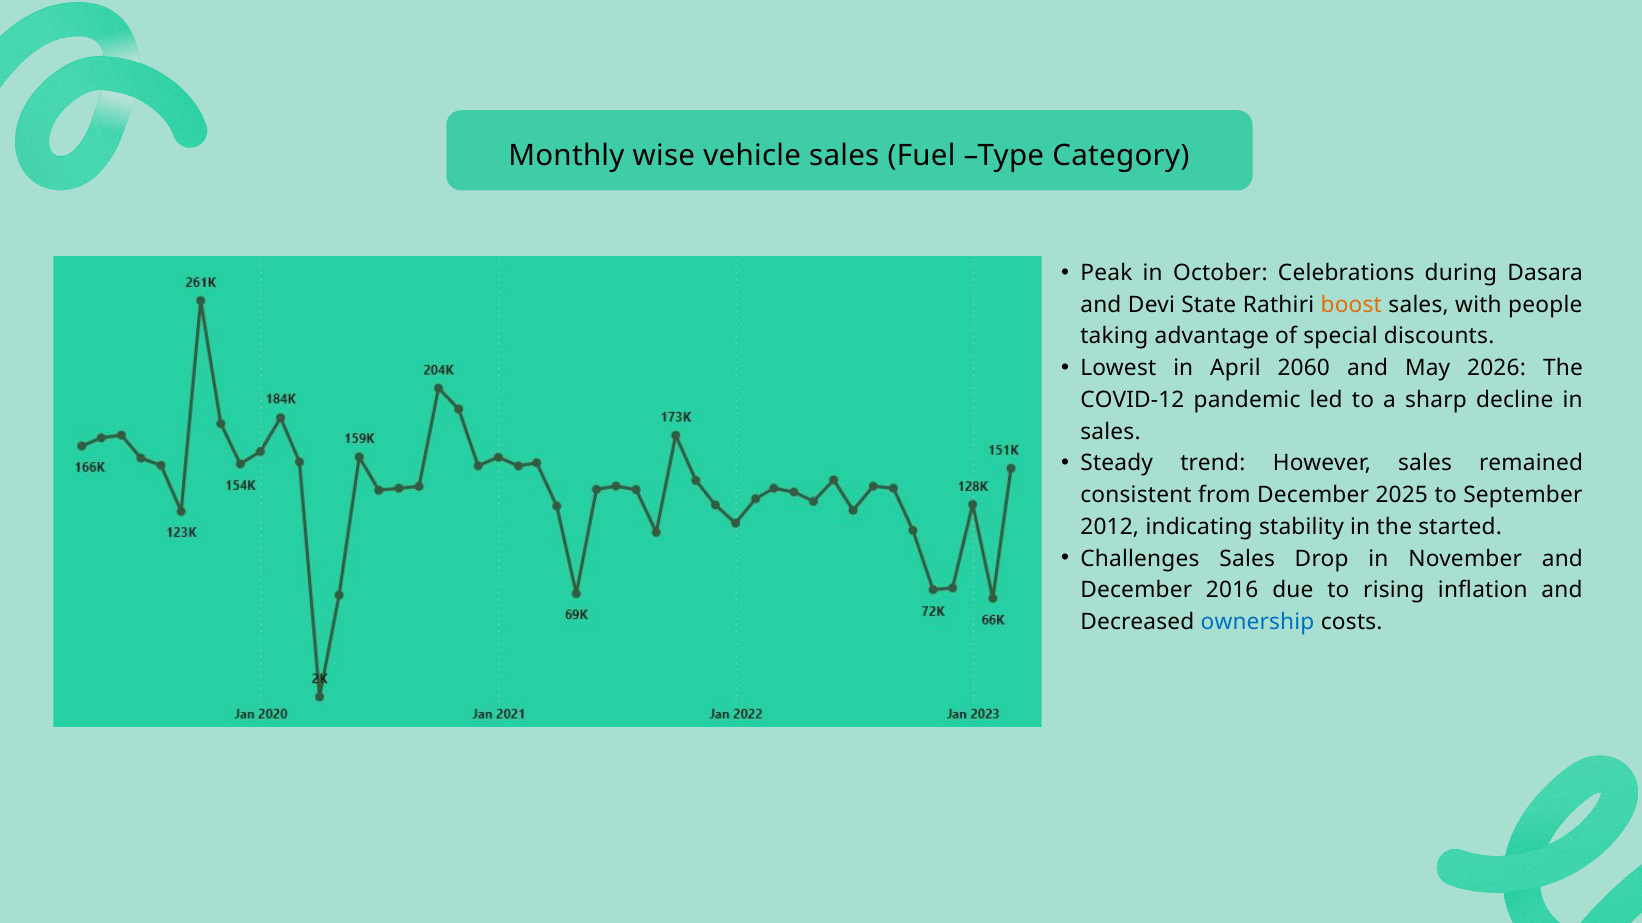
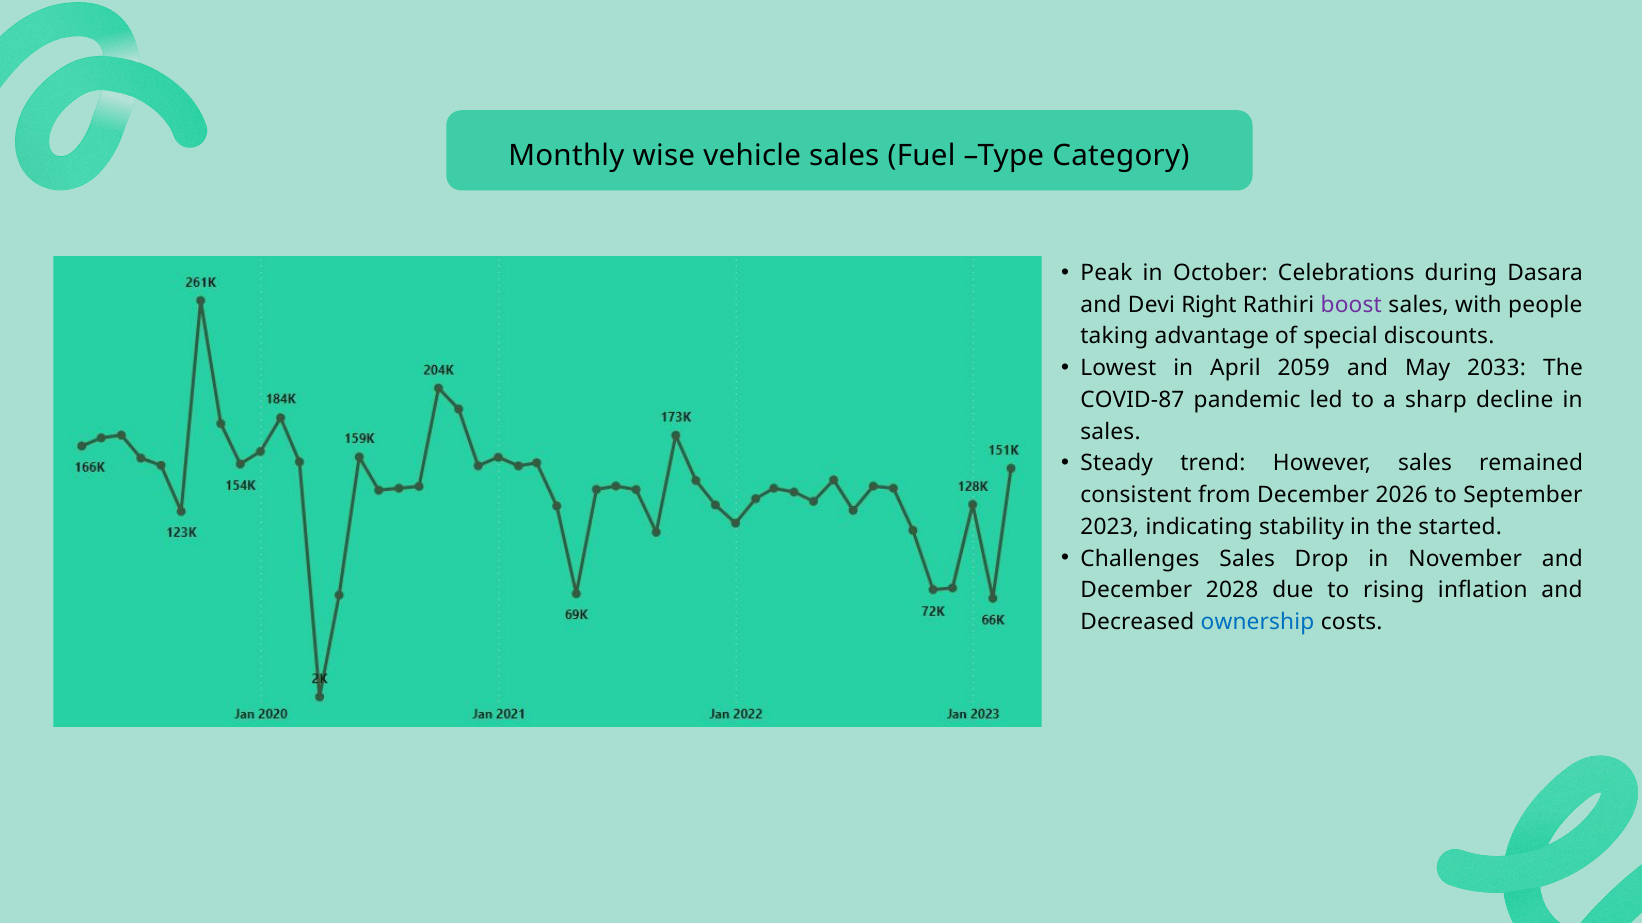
State: State -> Right
boost colour: orange -> purple
2060: 2060 -> 2059
2026: 2026 -> 2033
COVID-12: COVID-12 -> COVID-87
2025: 2025 -> 2026
2012: 2012 -> 2023
2016: 2016 -> 2028
